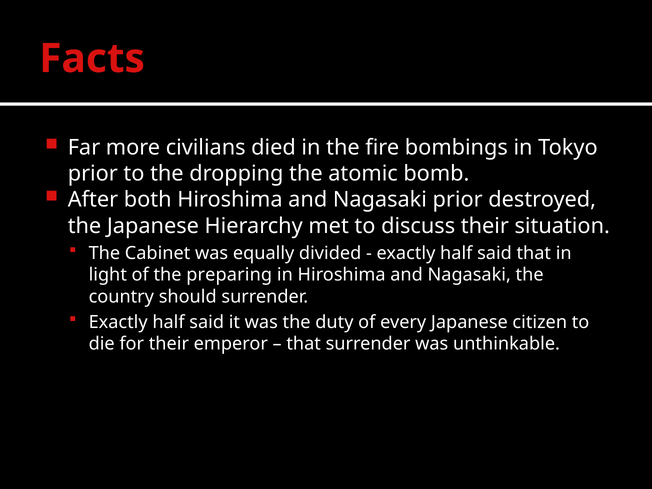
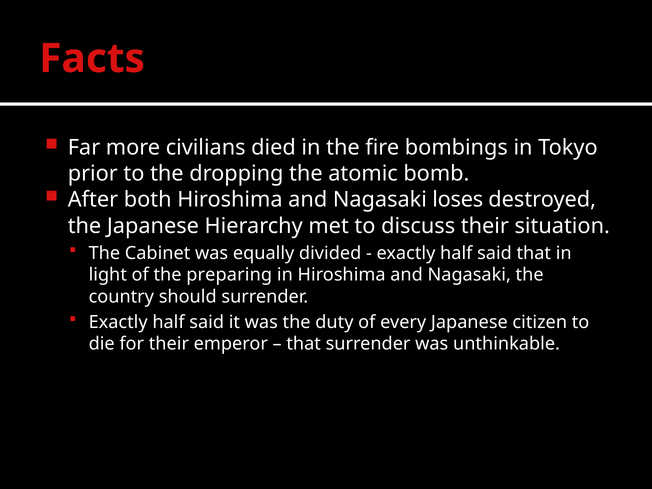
Nagasaki prior: prior -> loses
